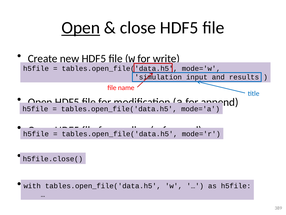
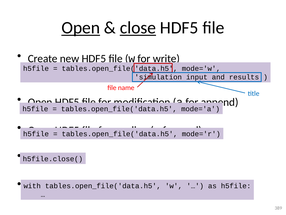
close at (138, 28) underline: none -> present
